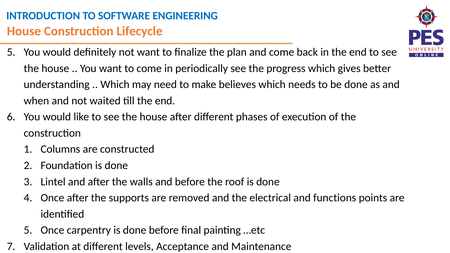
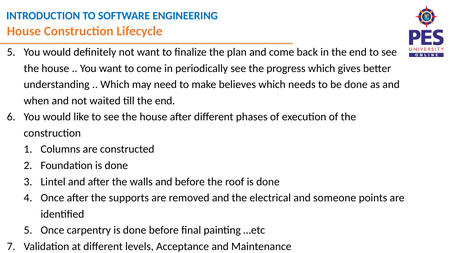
functions: functions -> someone
